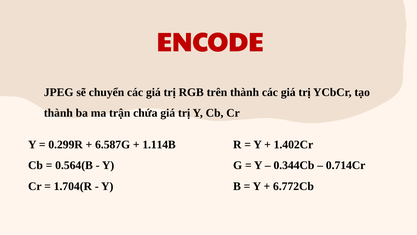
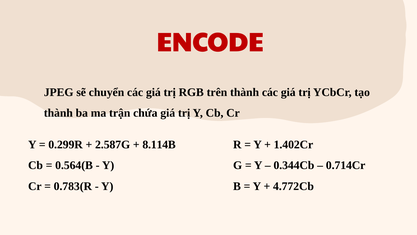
6.587G: 6.587G -> 2.587G
1.114B: 1.114B -> 8.114B
1.704(R: 1.704(R -> 0.783(R
6.772Cb: 6.772Cb -> 4.772Cb
